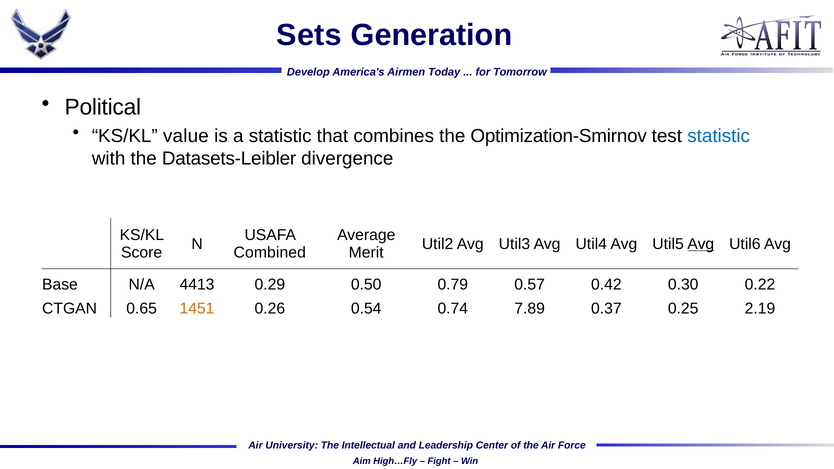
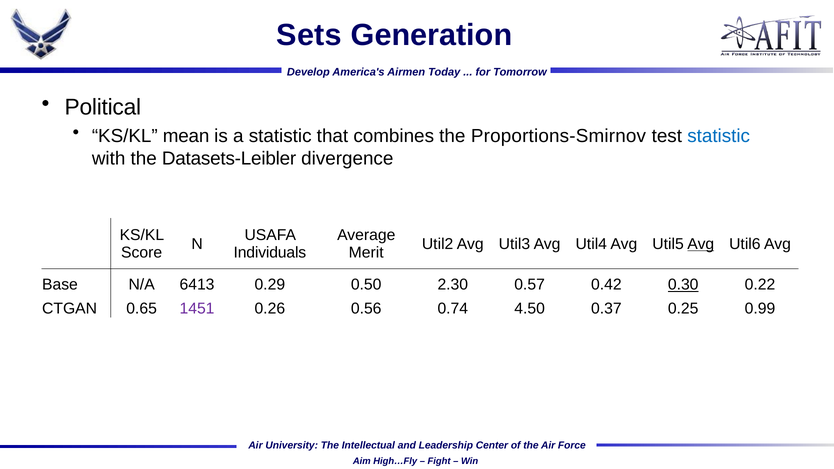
value: value -> mean
Optimization-Smirnov: Optimization-Smirnov -> Proportions-Smirnov
Combined: Combined -> Individuals
4413: 4413 -> 6413
0.79: 0.79 -> 2.30
0.30 underline: none -> present
1451 colour: orange -> purple
0.54: 0.54 -> 0.56
7.89: 7.89 -> 4.50
2.19: 2.19 -> 0.99
